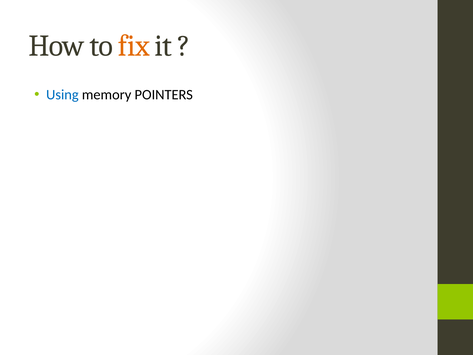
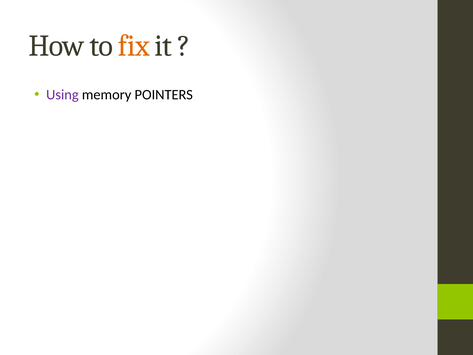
Using colour: blue -> purple
